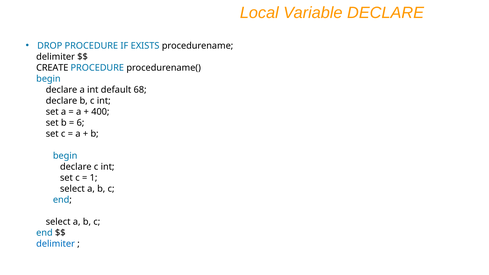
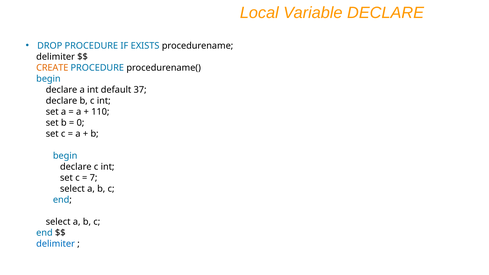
CREATE colour: black -> orange
68: 68 -> 37
400: 400 -> 110
6: 6 -> 0
1: 1 -> 7
